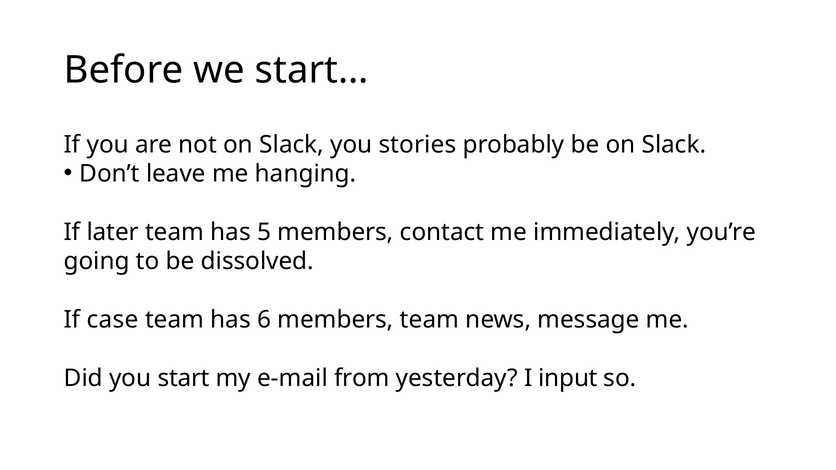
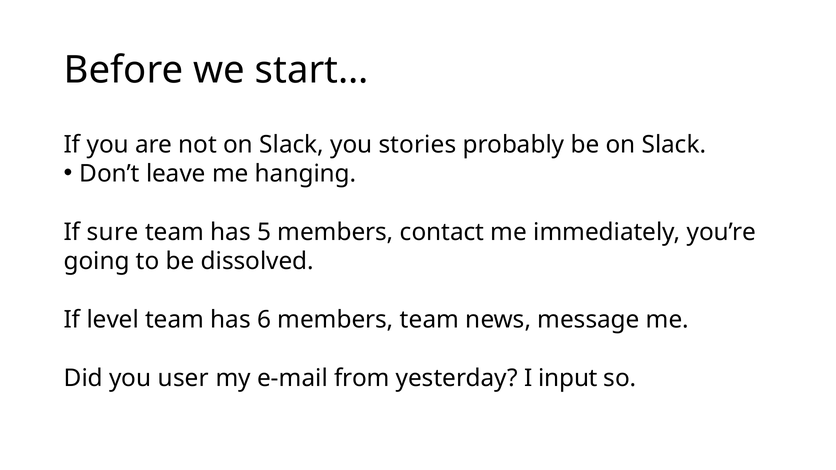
later: later -> sure
case: case -> level
start: start -> user
